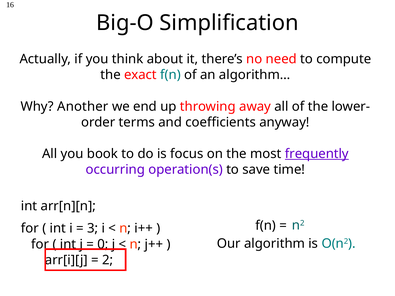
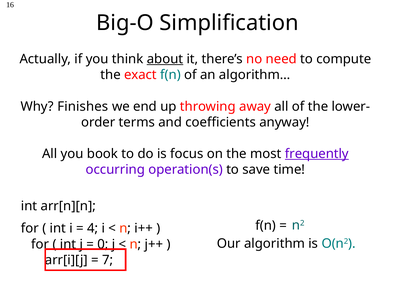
about underline: none -> present
Another: Another -> Finishes
3: 3 -> 4
2: 2 -> 7
